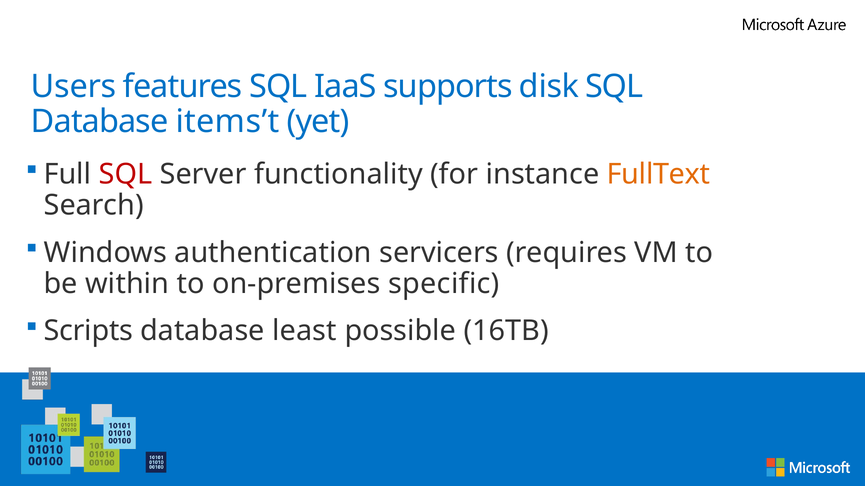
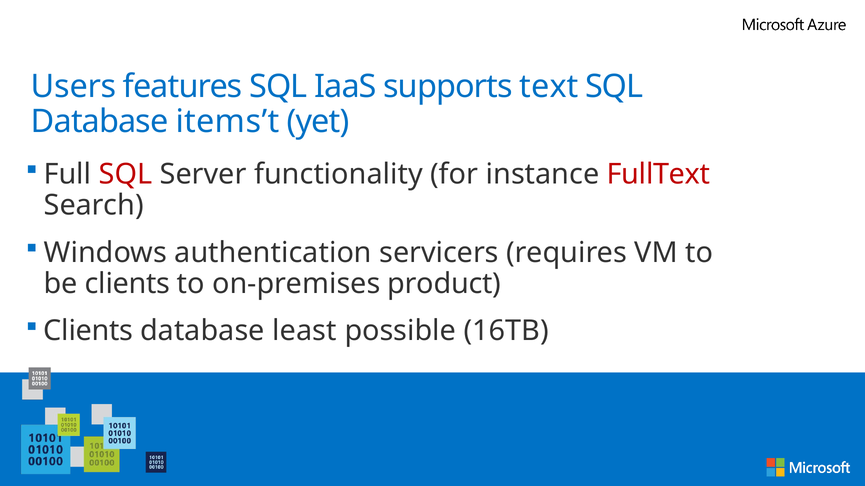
disk: disk -> text
FullText colour: orange -> red
be within: within -> clients
specific: specific -> product
Scripts at (88, 331): Scripts -> Clients
